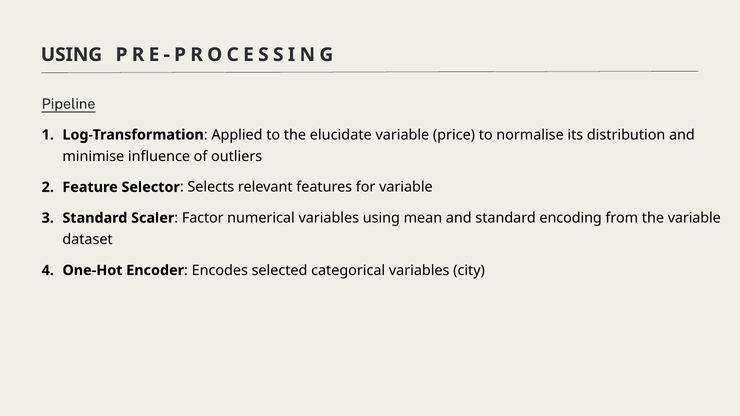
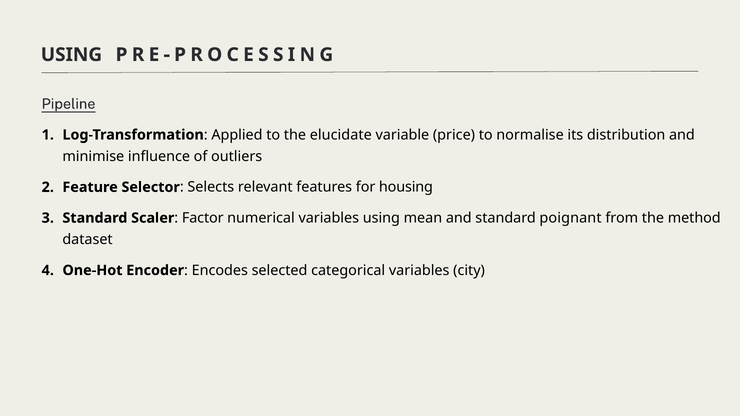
for variable: variable -> housing
encoding: encoding -> poignant
the variable: variable -> method
